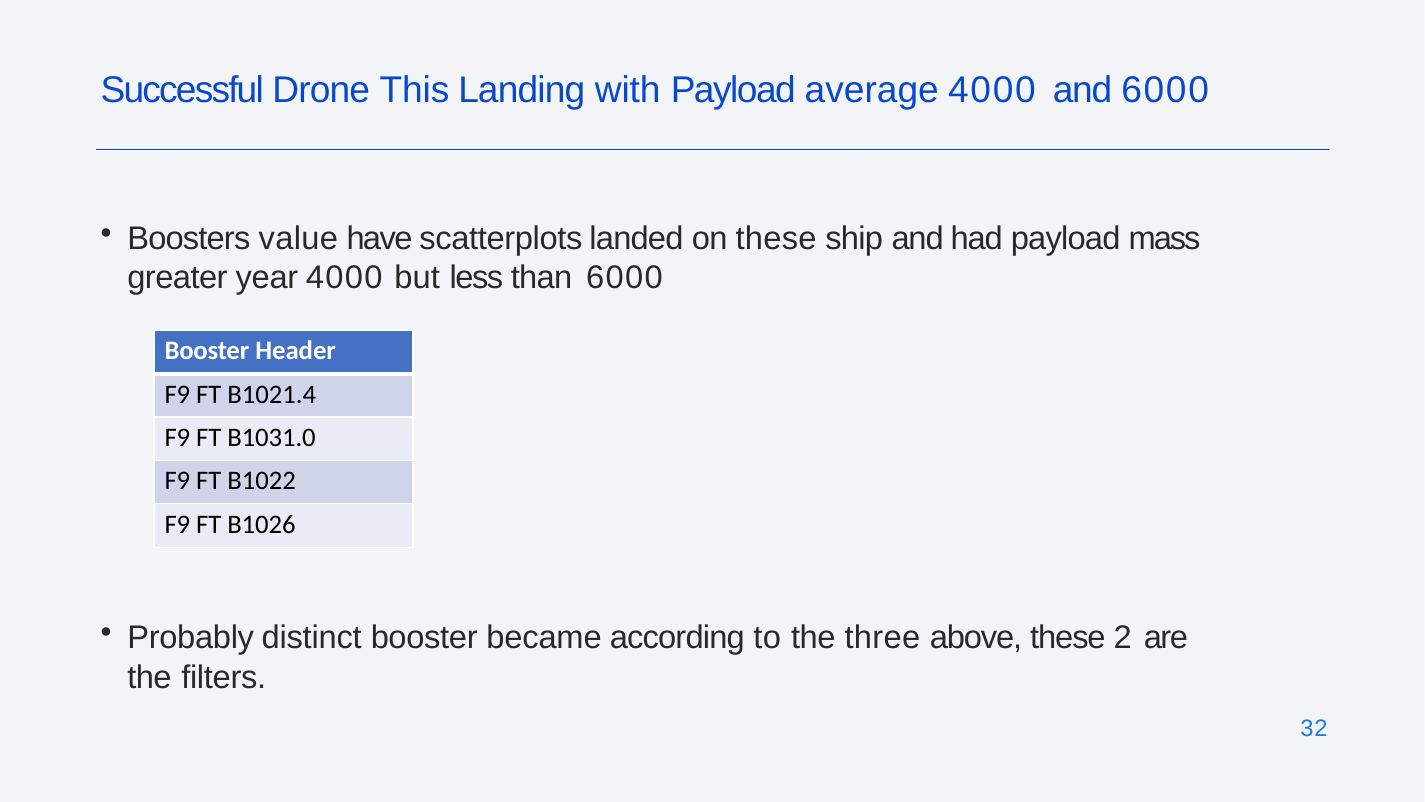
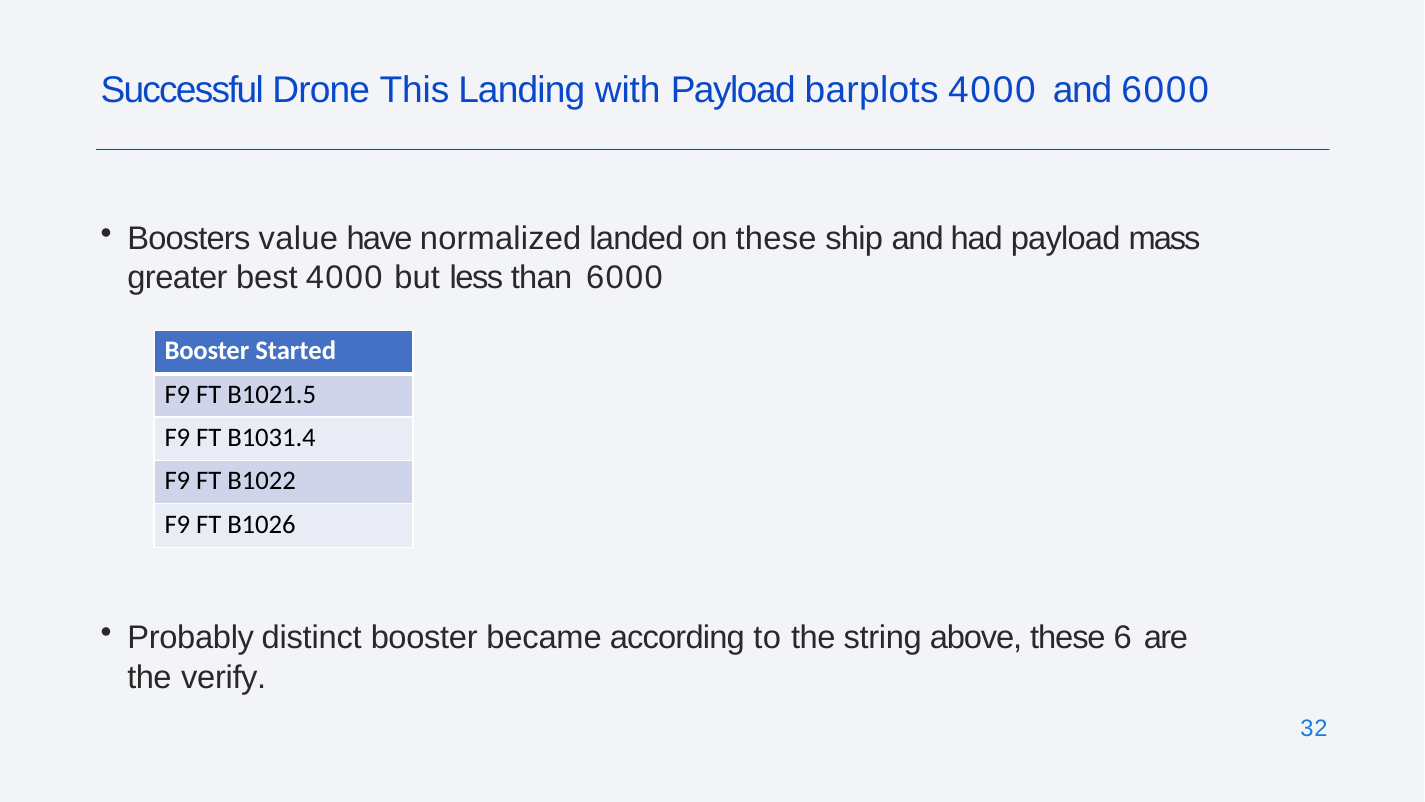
average: average -> barplots
scatterplots: scatterplots -> normalized
year: year -> best
Header: Header -> Started
B1021.4: B1021.4 -> B1021.5
B1031.0: B1031.0 -> B1031.4
three: three -> string
2: 2 -> 6
filters: filters -> verify
